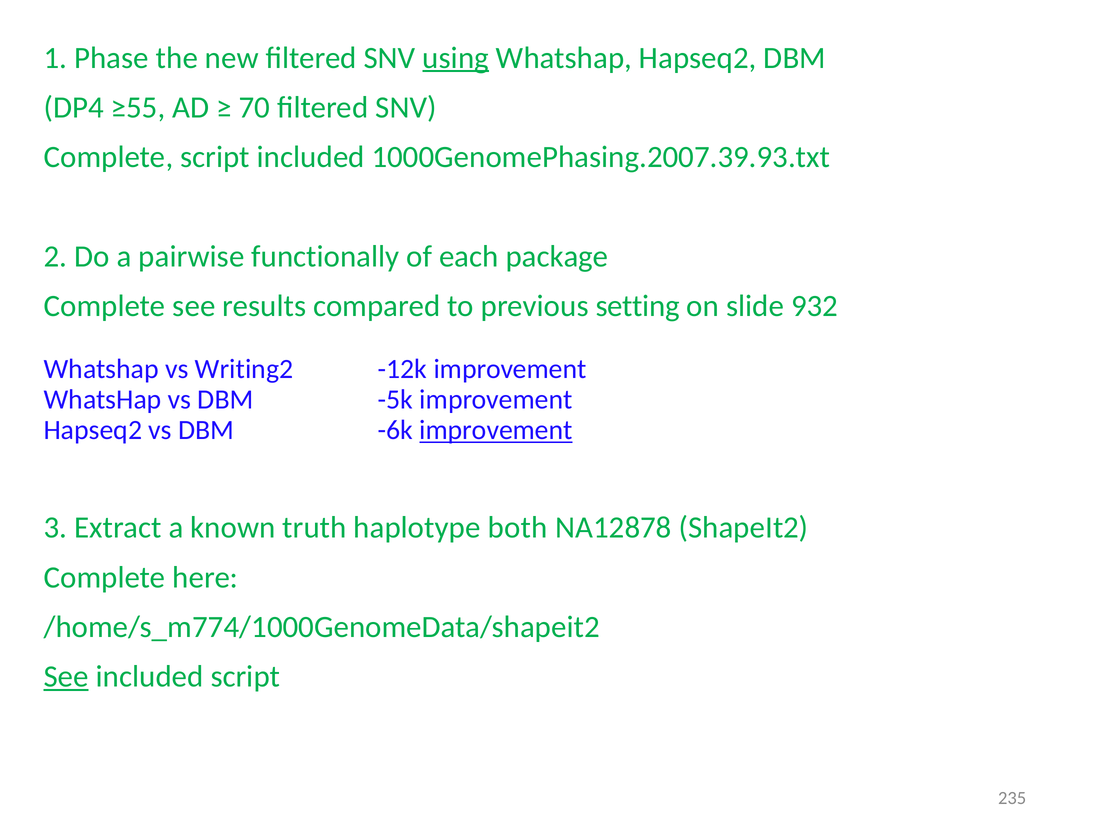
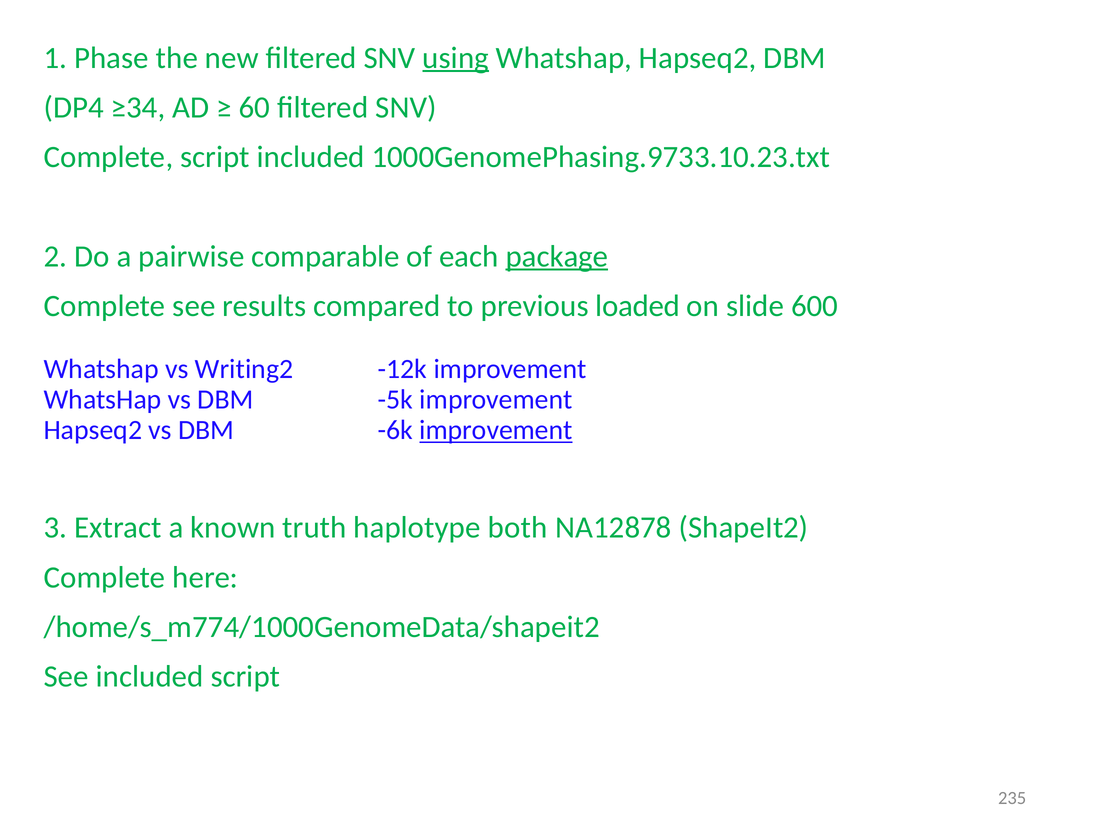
≥55: ≥55 -> ≥34
70: 70 -> 60
1000GenomePhasing.2007.39.93.txt: 1000GenomePhasing.2007.39.93.txt -> 1000GenomePhasing.9733.10.23.txt
functionally: functionally -> comparable
package underline: none -> present
setting: setting -> loaded
932: 932 -> 600
See at (66, 676) underline: present -> none
